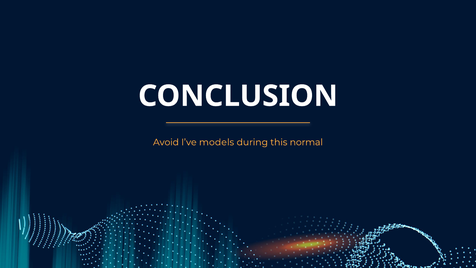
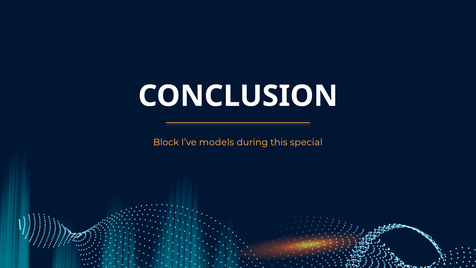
Avoid: Avoid -> Block
normal: normal -> special
